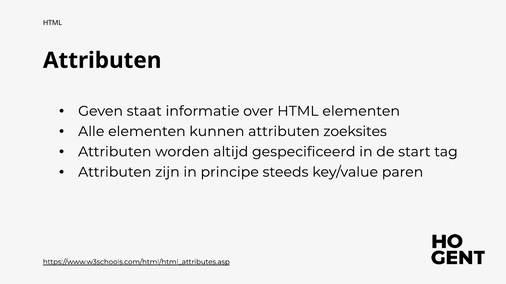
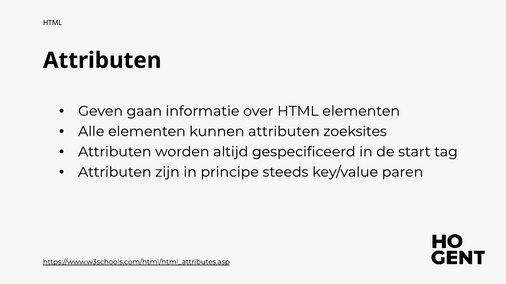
staat: staat -> gaan
